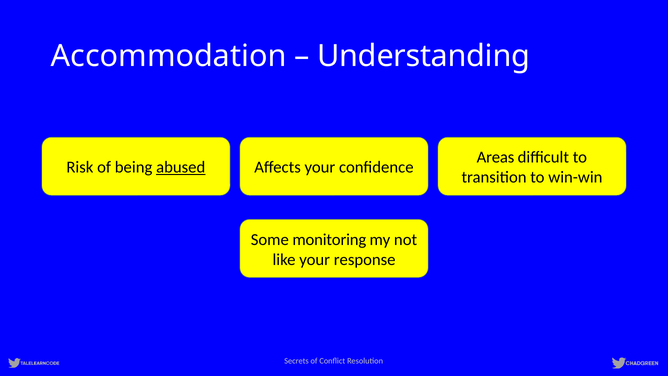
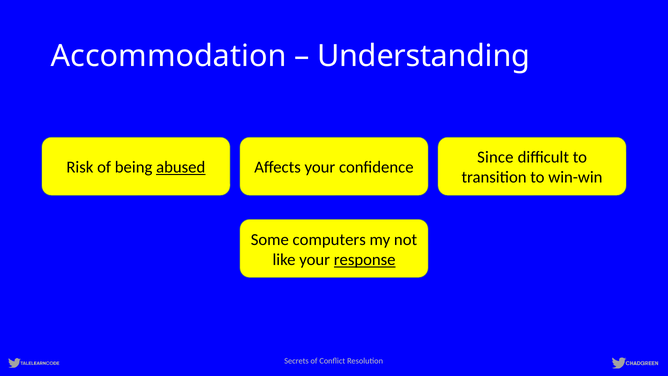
Areas: Areas -> Since
monitoring: monitoring -> computers
response underline: none -> present
